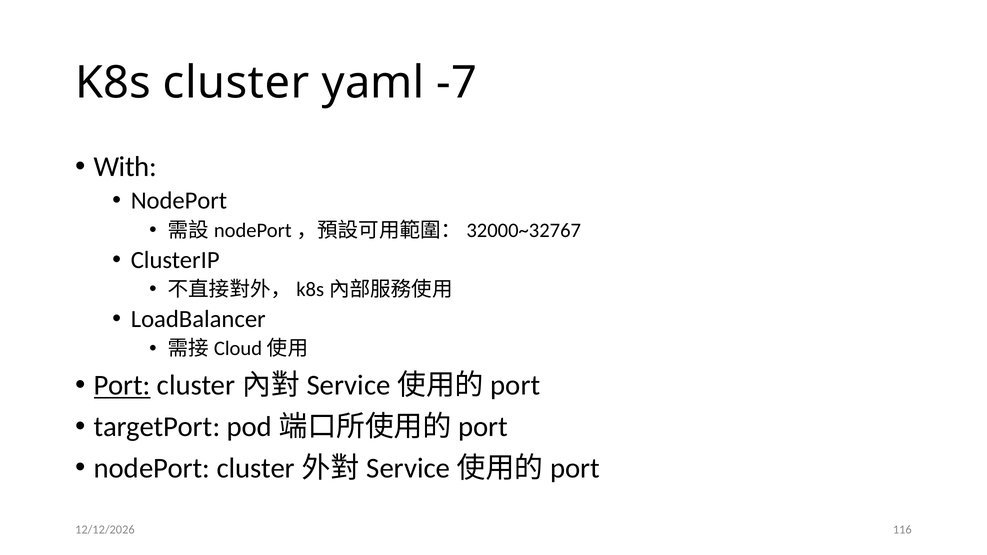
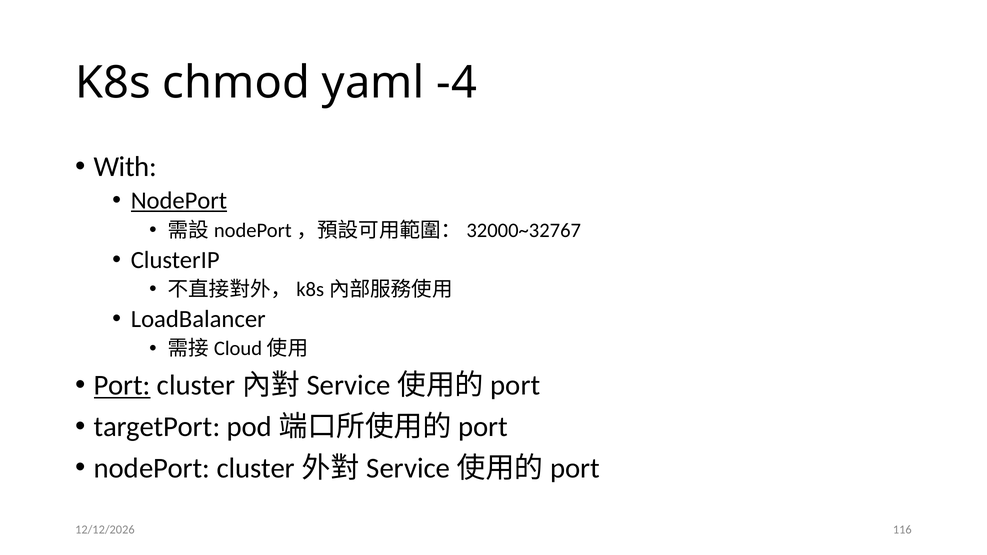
cluster: cluster -> chmod
-7: -7 -> -4
NodePort at (179, 201) underline: none -> present
